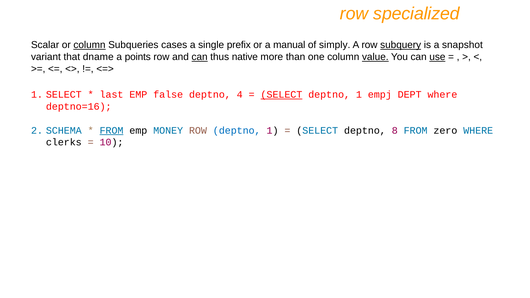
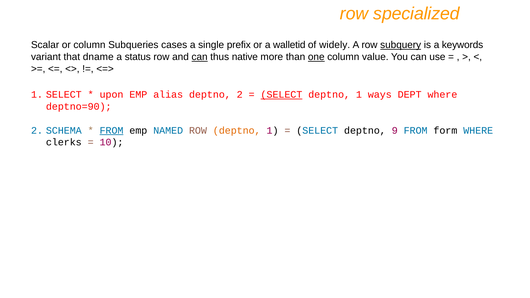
column at (89, 45) underline: present -> none
manual: manual -> walletid
simply: simply -> widely
snapshot: snapshot -> keywords
points: points -> status
one underline: none -> present
value underline: present -> none
use underline: present -> none
last: last -> upon
false: false -> alias
deptno 4: 4 -> 2
empj: empj -> ways
deptno=16: deptno=16 -> deptno=90
MONEY: MONEY -> NAMED
deptno at (237, 130) colour: blue -> orange
8: 8 -> 9
zero: zero -> form
